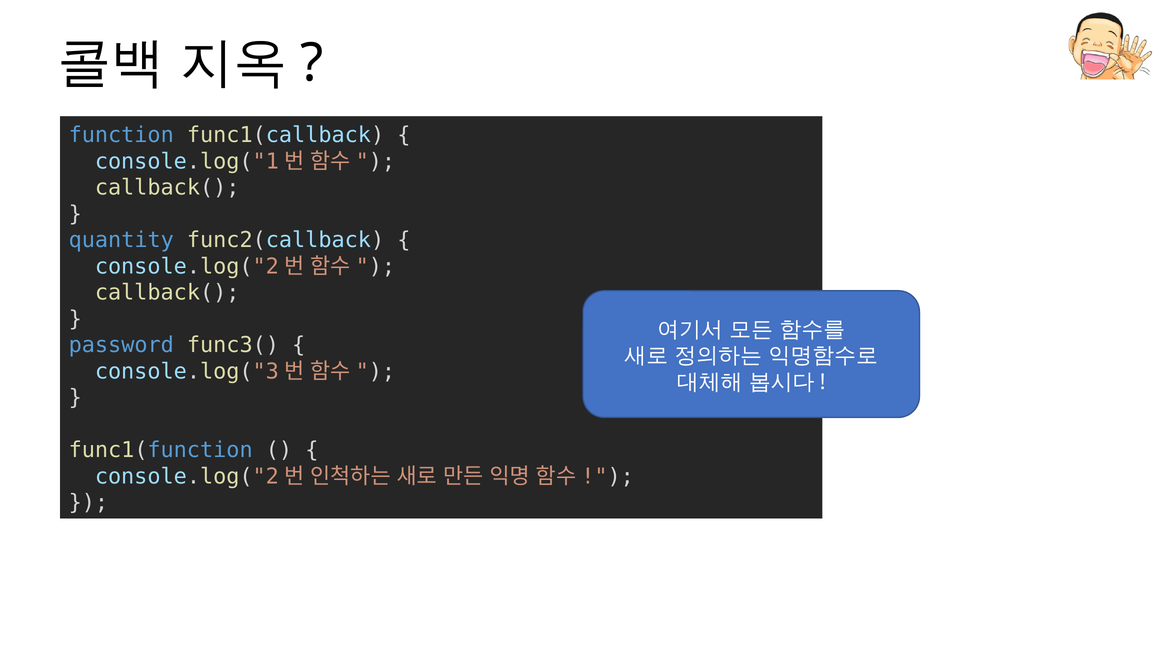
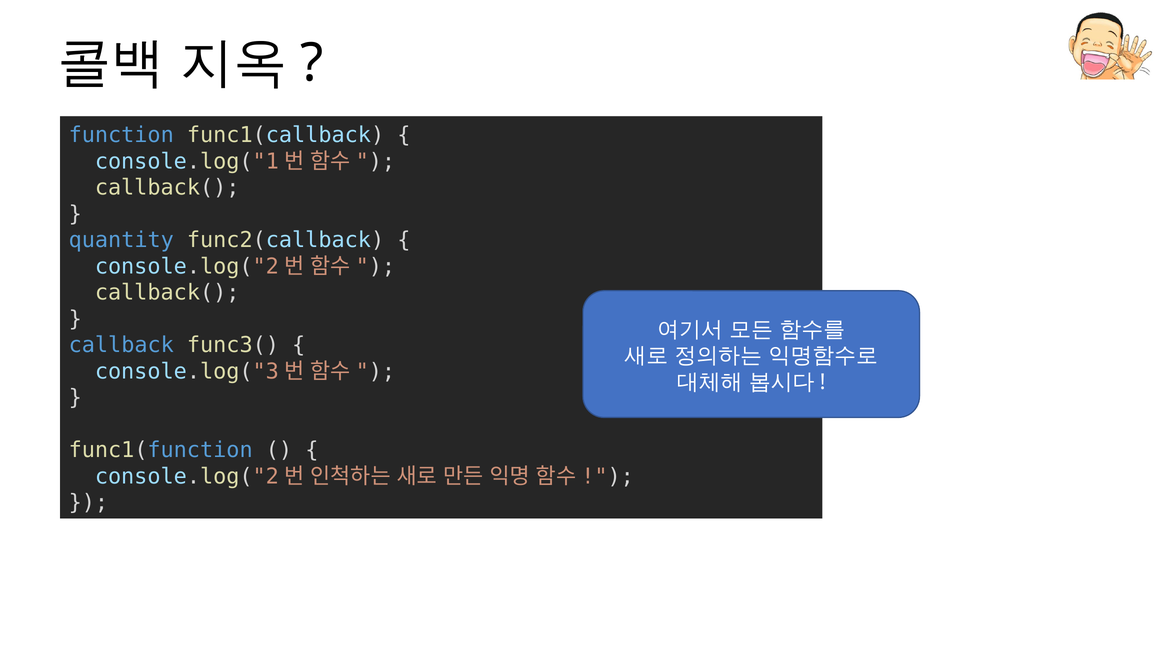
password: password -> callback
